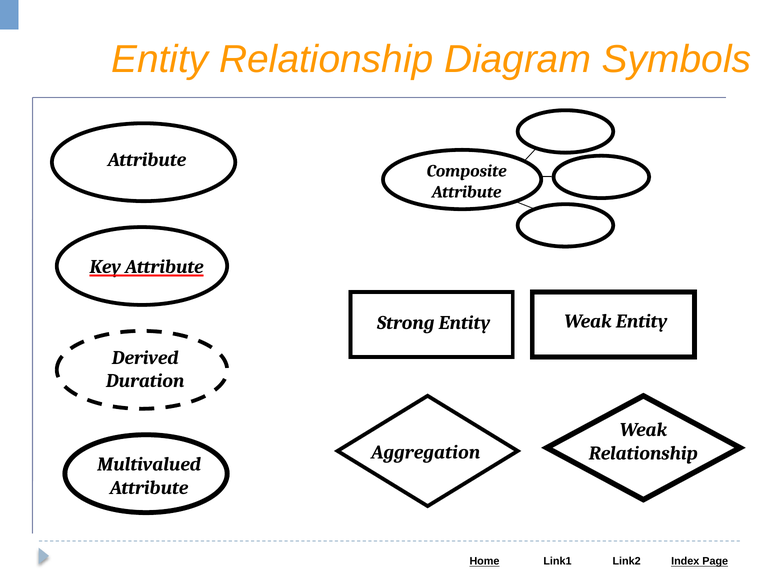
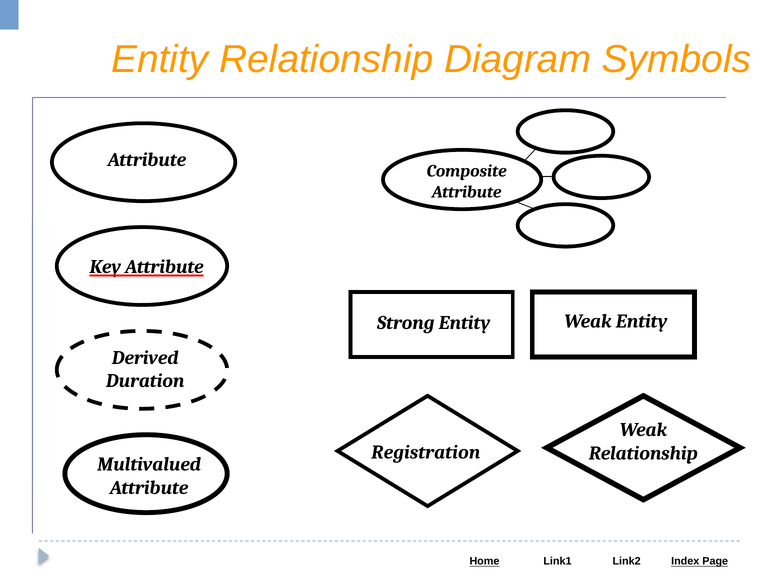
Aggregation: Aggregation -> Registration
